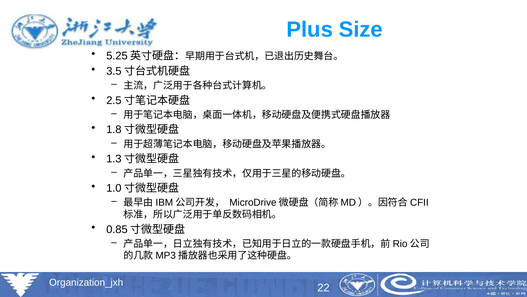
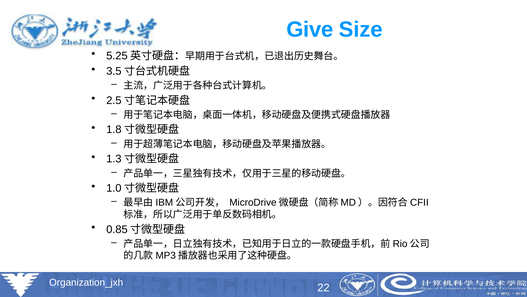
Plus: Plus -> Give
